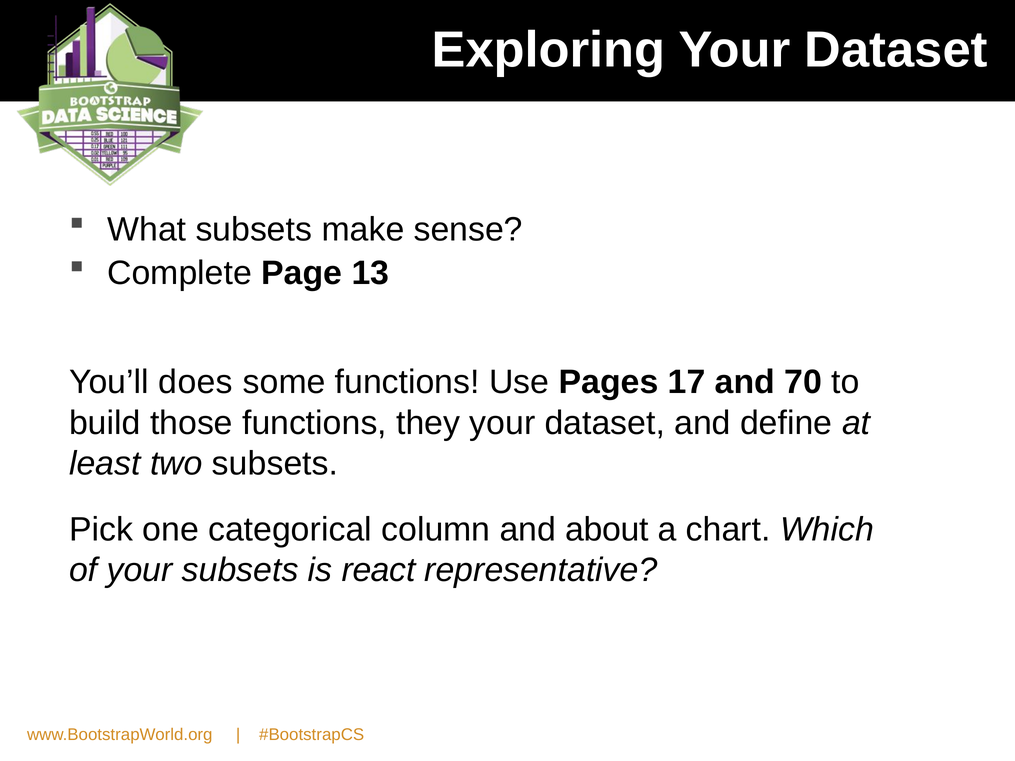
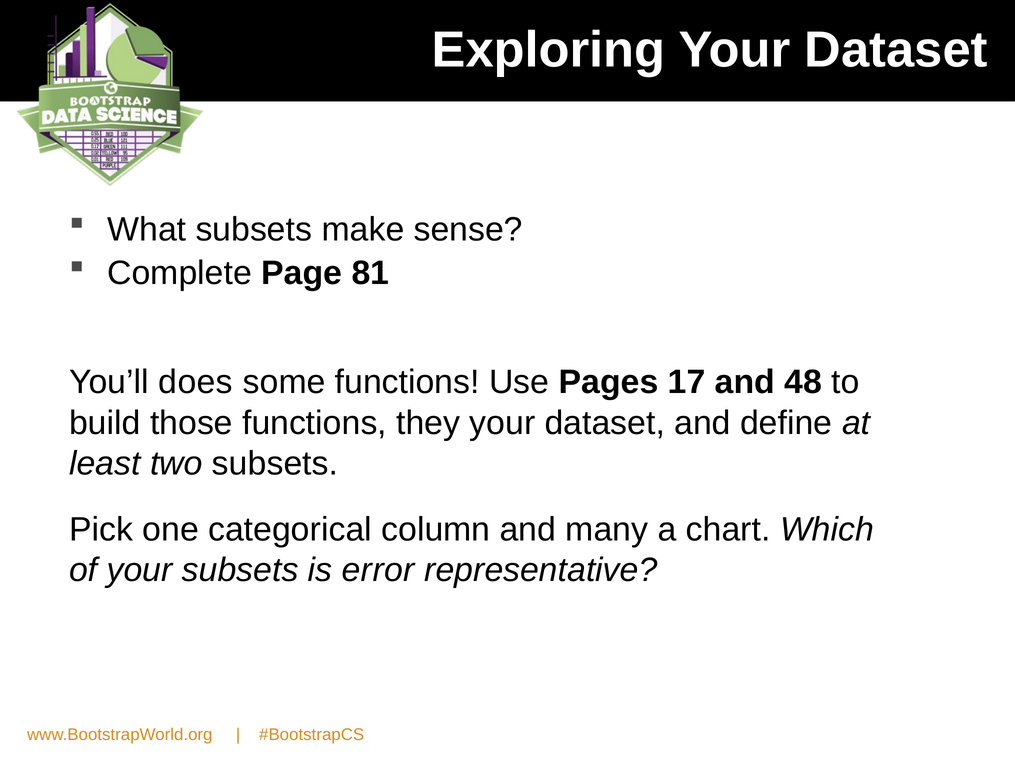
13: 13 -> 81
70: 70 -> 48
about: about -> many
react: react -> error
